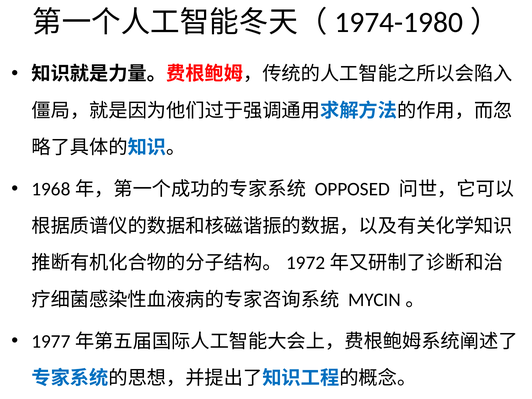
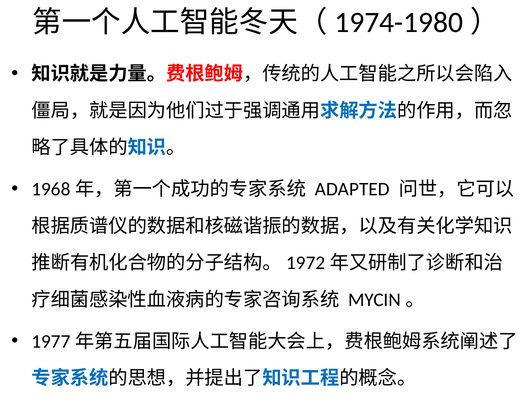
OPPOSED: OPPOSED -> ADAPTED
